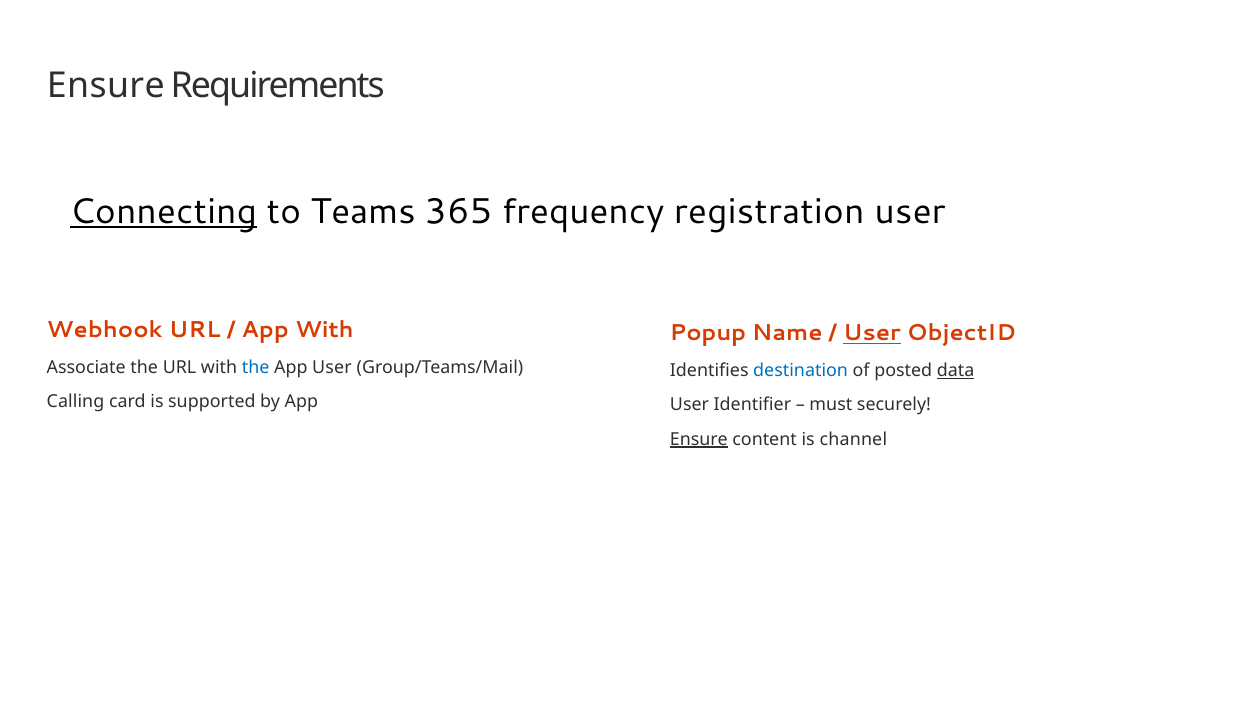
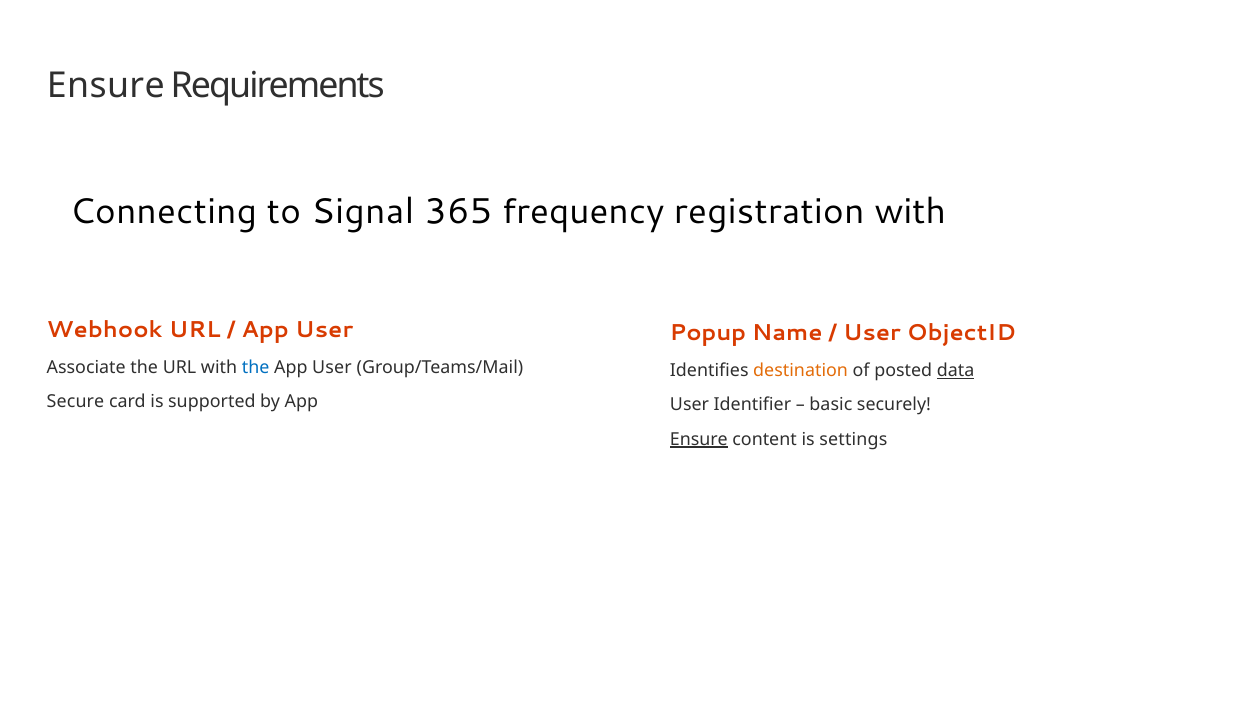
Connecting underline: present -> none
Teams: Teams -> Signal
registration user: user -> with
With at (324, 331): With -> User
User at (872, 334) underline: present -> none
destination colour: blue -> orange
Calling: Calling -> Secure
must: must -> basic
channel: channel -> settings
